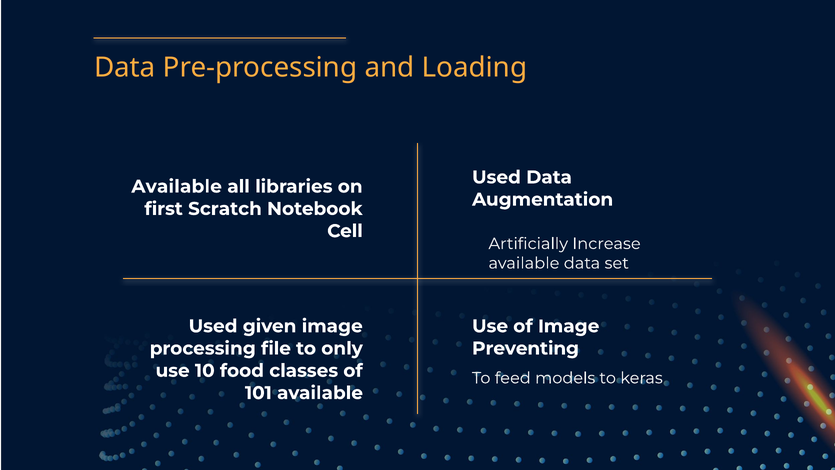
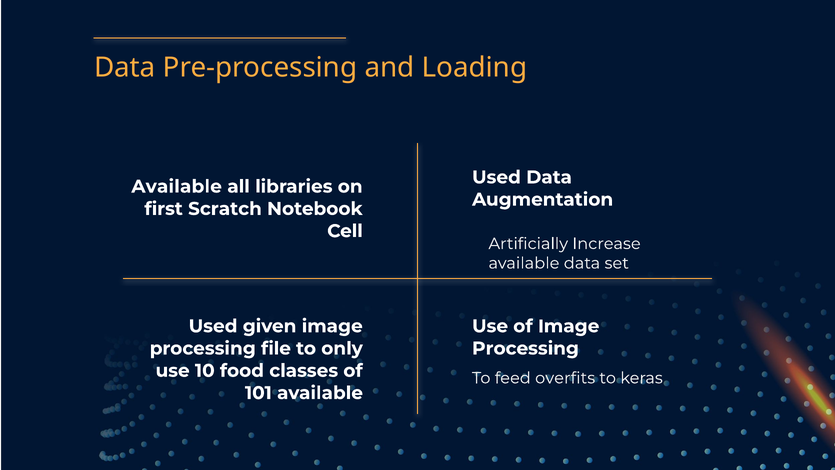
Preventing at (526, 348): Preventing -> Processing
models: models -> overfits
